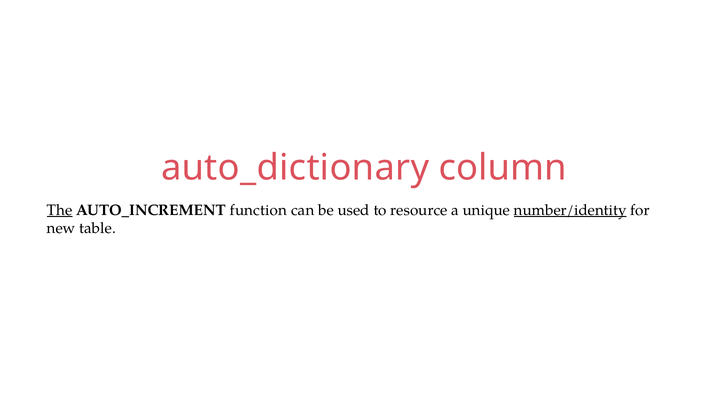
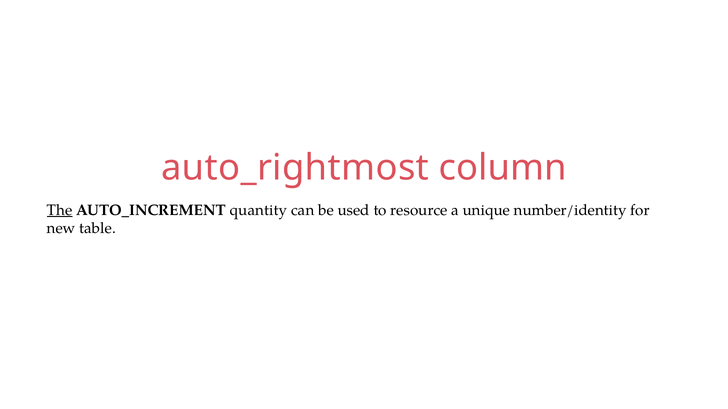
auto_dictionary: auto_dictionary -> auto_rightmost
function: function -> quantity
number/identity underline: present -> none
